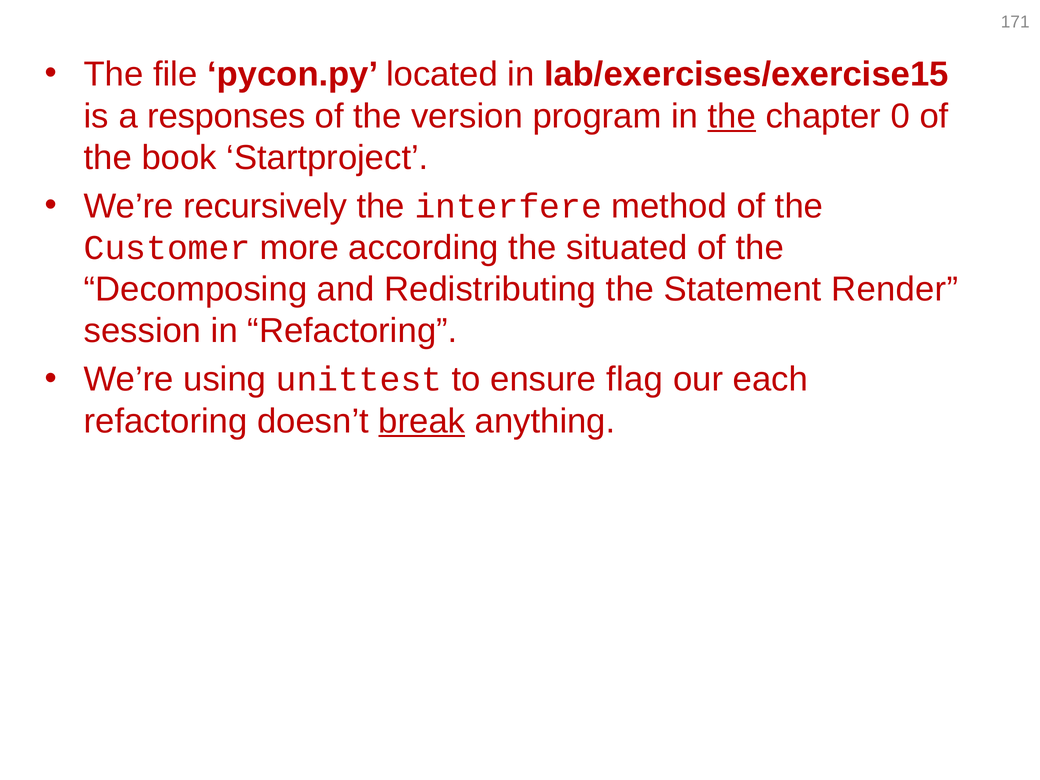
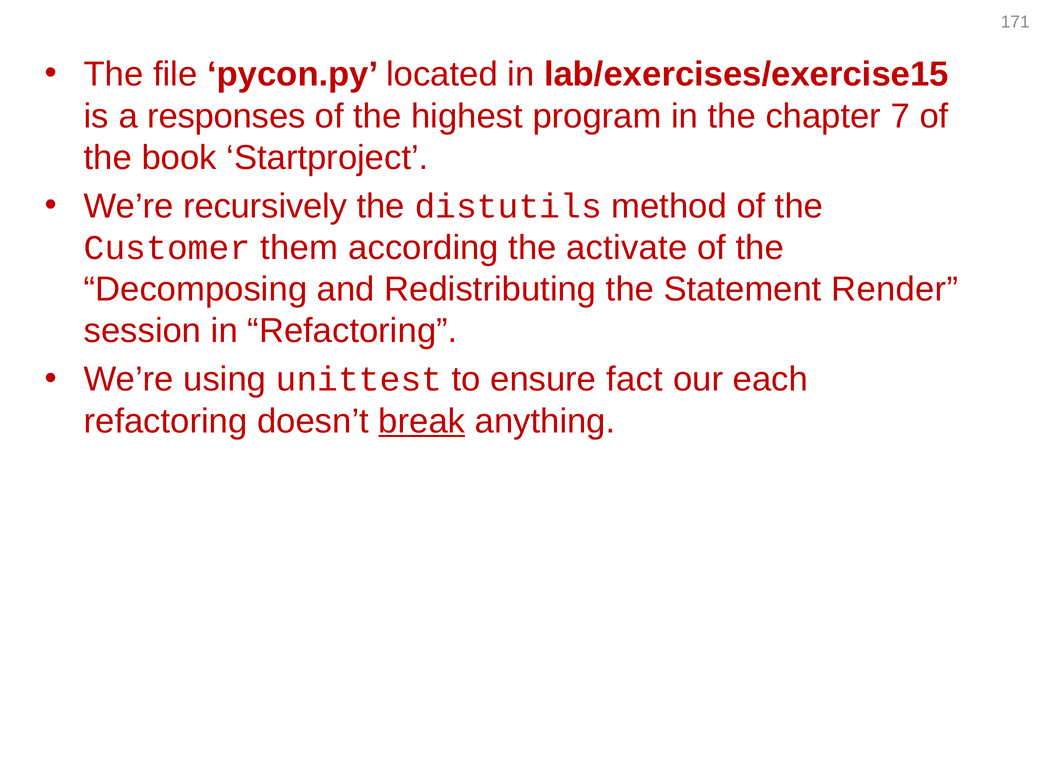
version: version -> highest
the at (732, 116) underline: present -> none
0: 0 -> 7
interfere: interfere -> distutils
more: more -> them
situated: situated -> activate
flag: flag -> fact
